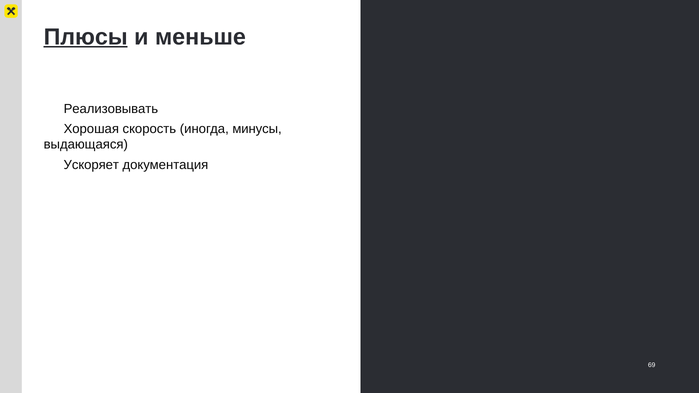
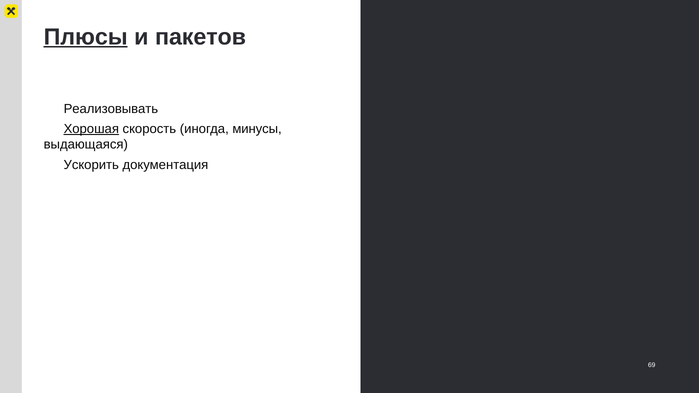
меньше: меньше -> пакетов
Хорошая underline: none -> present
Ускоряет: Ускоряет -> Ускорить
